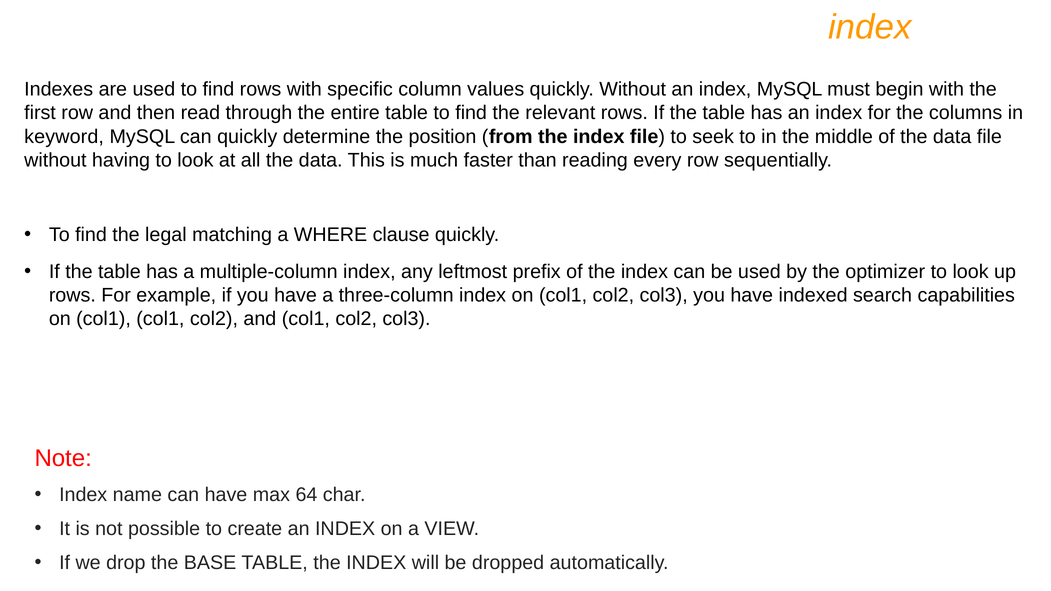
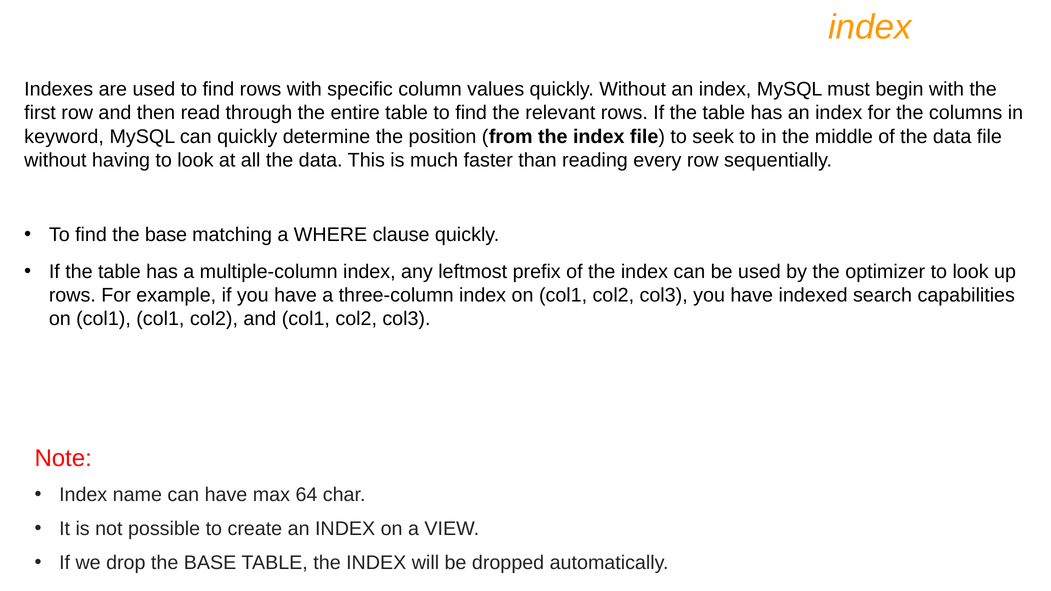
find the legal: legal -> base
